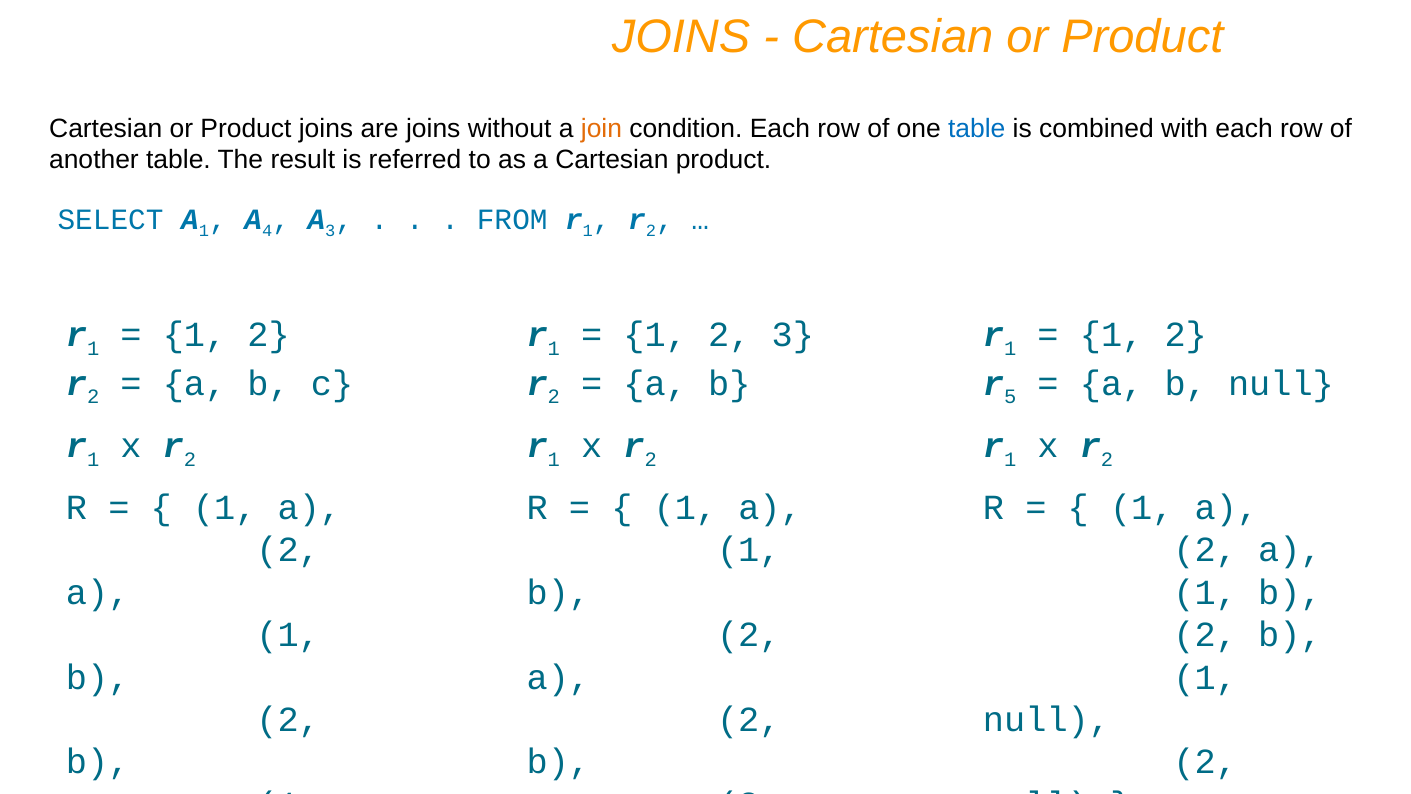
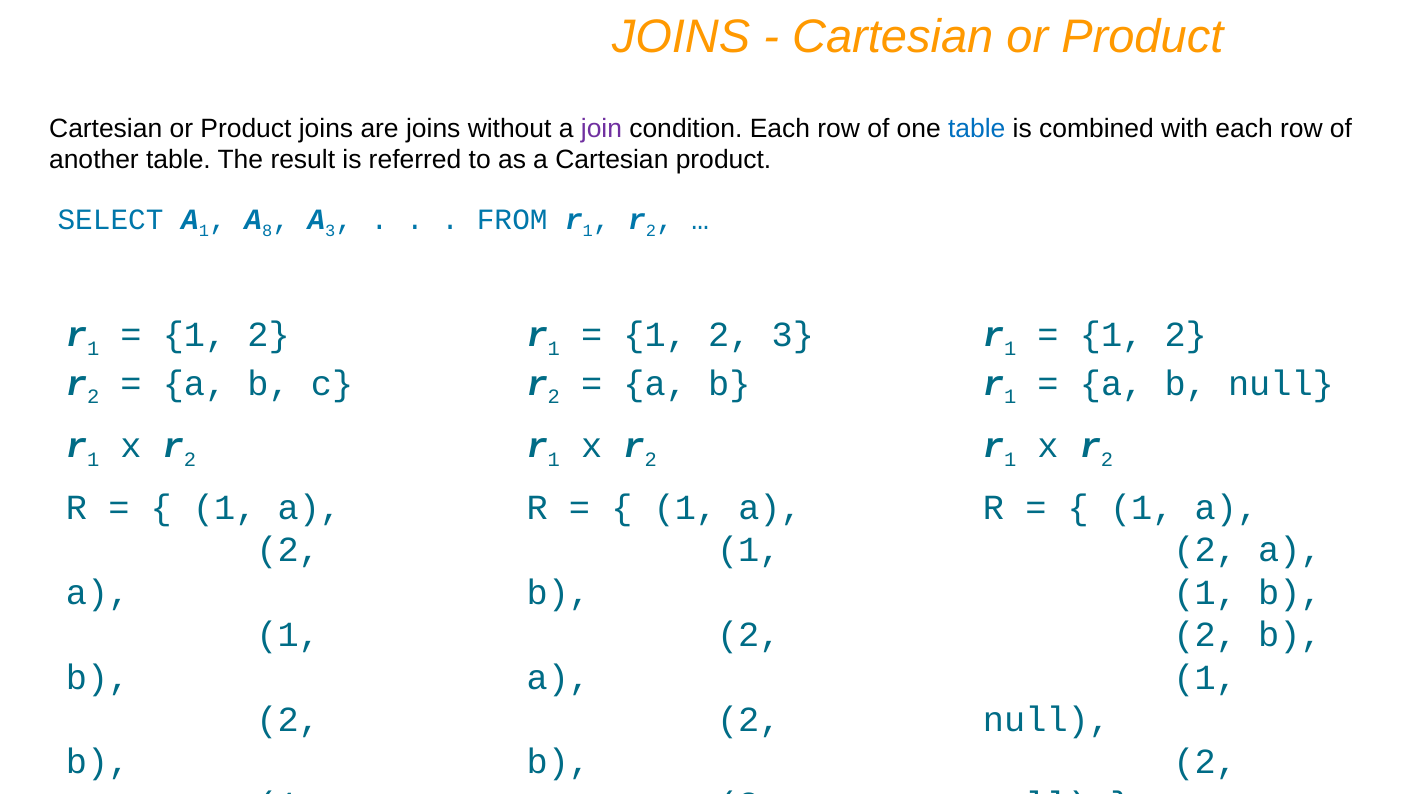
join colour: orange -> purple
4 at (267, 231): 4 -> 8
5 at (1010, 397): 5 -> 1
